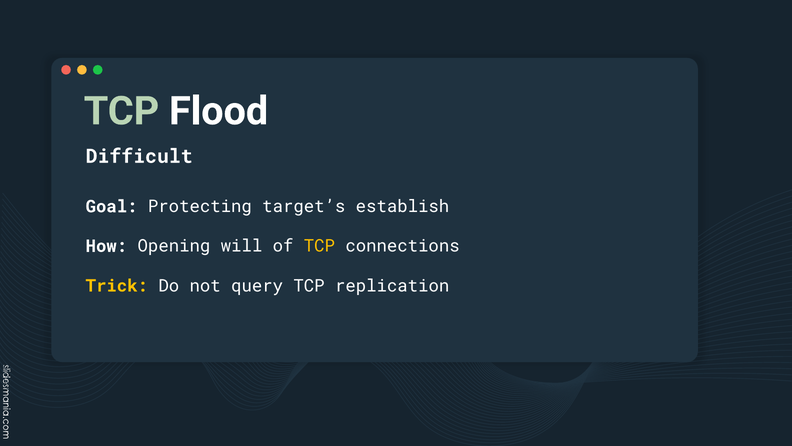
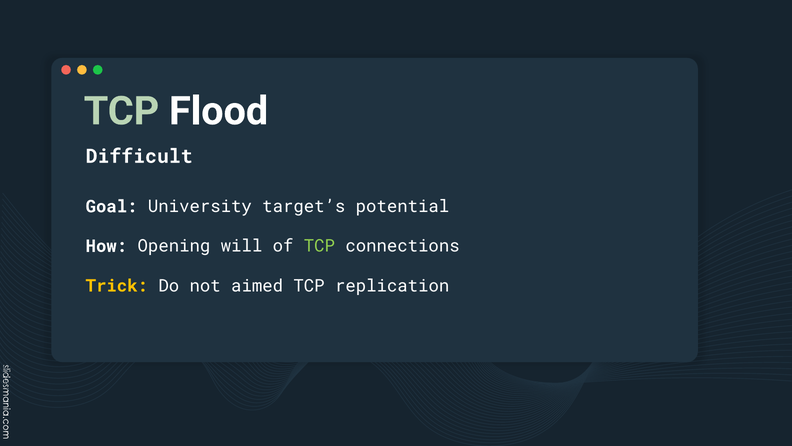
Protecting: Protecting -> University
establish: establish -> potential
TCP at (319, 246) colour: yellow -> light green
query: query -> aimed
